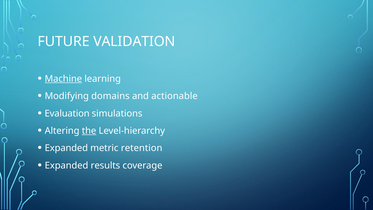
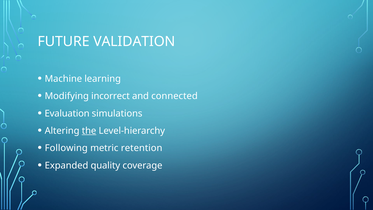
Machine underline: present -> none
domains: domains -> incorrect
actionable: actionable -> connected
Expanded at (66, 148): Expanded -> Following
results: results -> quality
